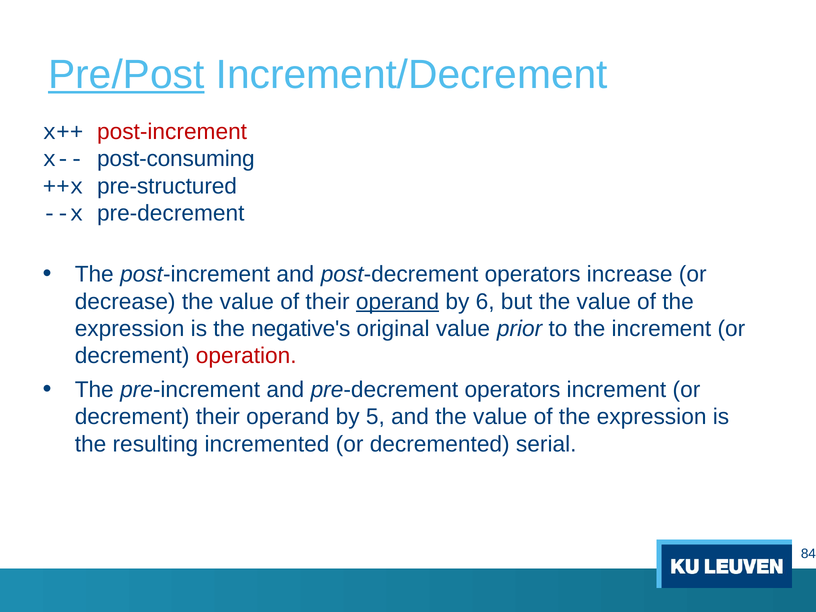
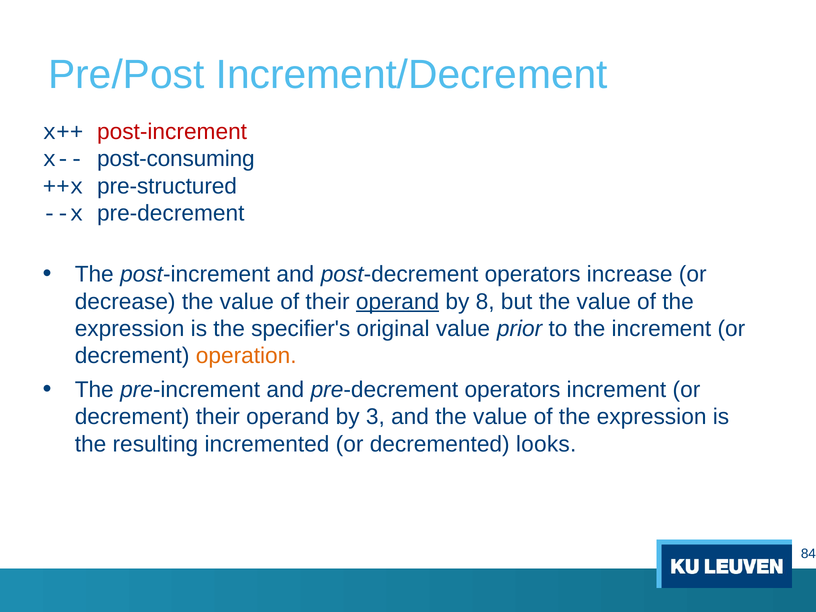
Pre/Post underline: present -> none
6: 6 -> 8
negative's: negative's -> specifier's
operation colour: red -> orange
5: 5 -> 3
serial: serial -> looks
